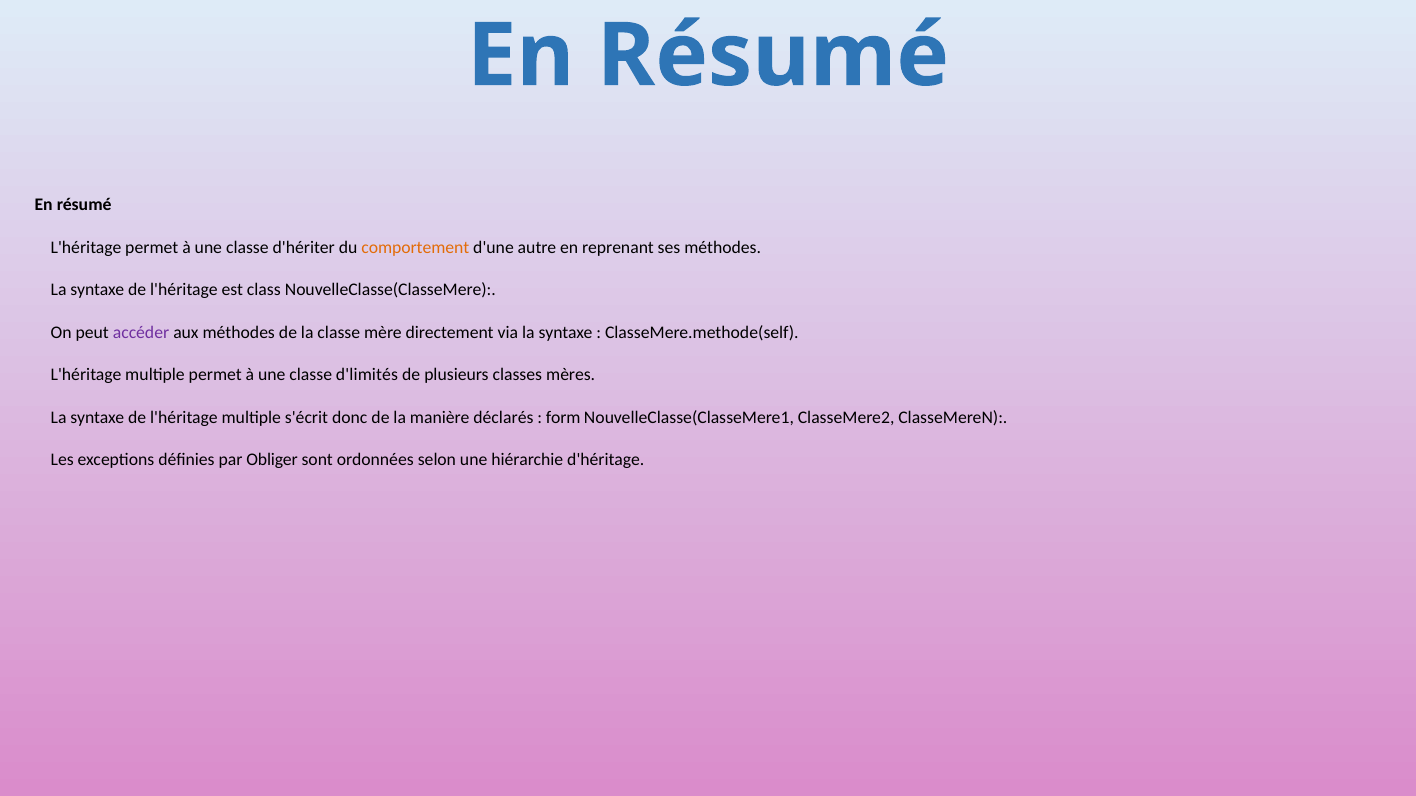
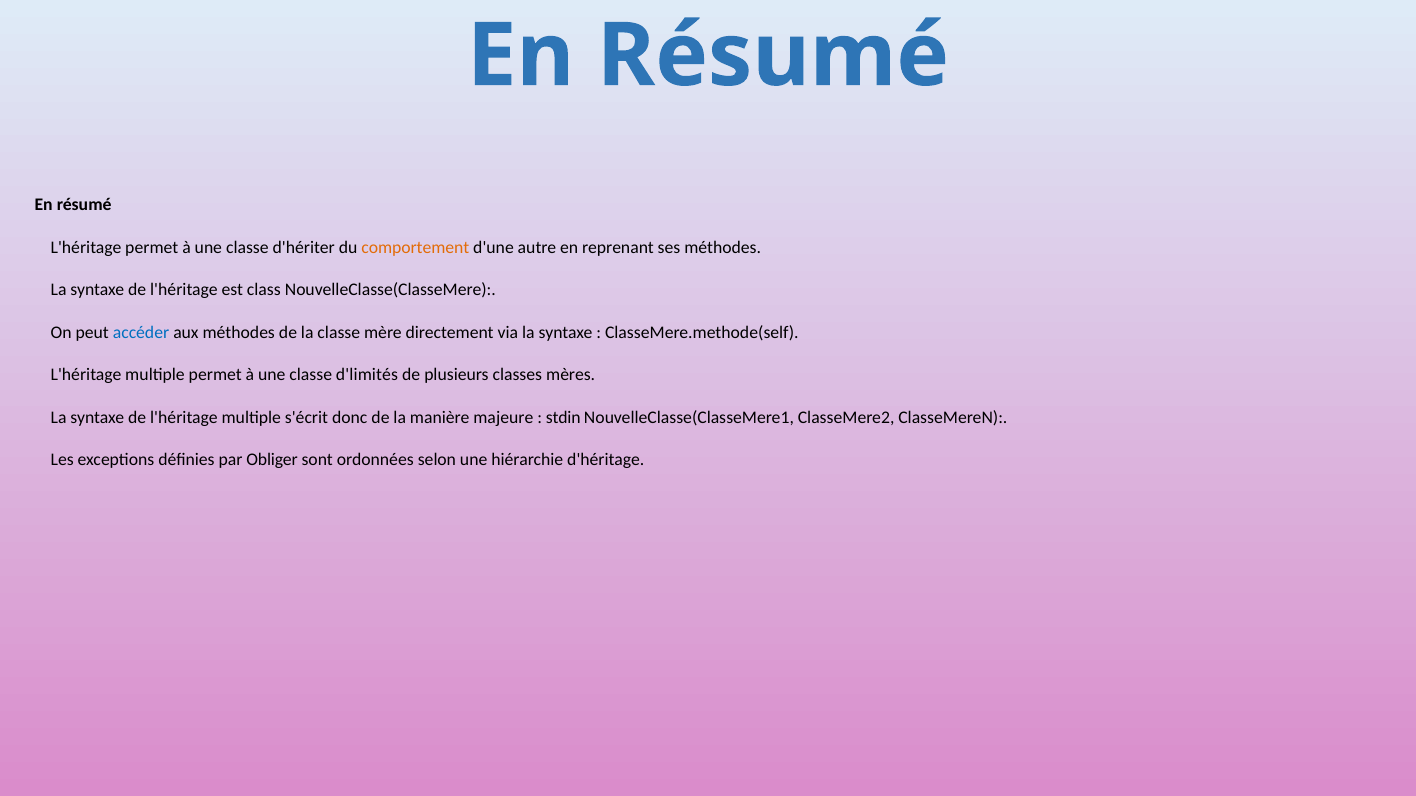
accéder colour: purple -> blue
déclarés: déclarés -> majeure
form: form -> stdin
